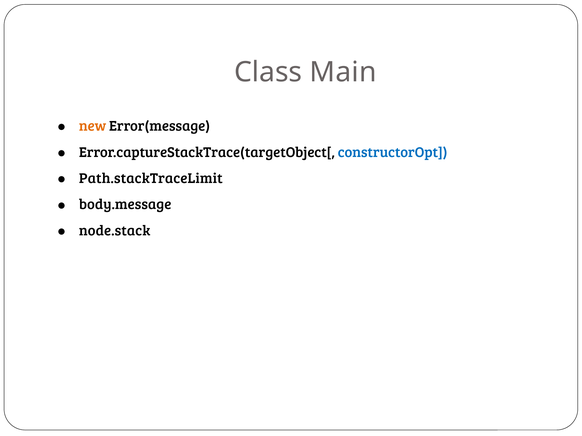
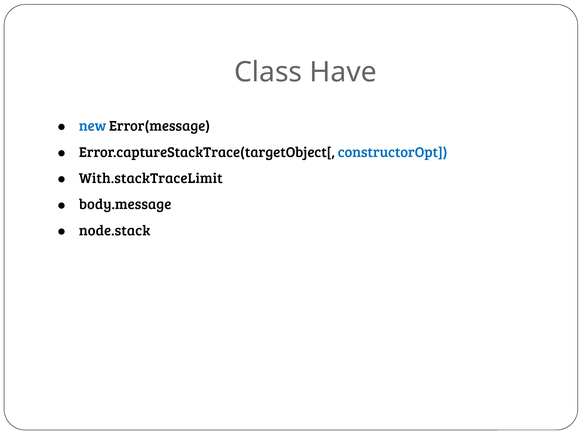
Main: Main -> Have
new colour: orange -> blue
Path.stackTraceLimit: Path.stackTraceLimit -> With.stackTraceLimit
